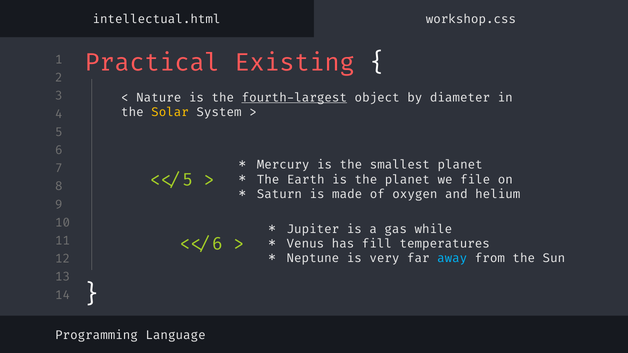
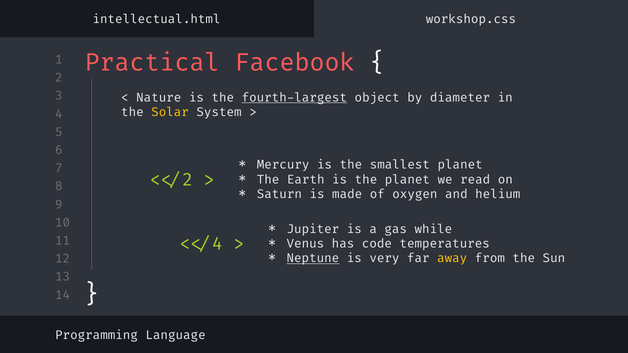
Existing: Existing -> Facebook
/5: /5 -> /2
file: file -> read
/6: /6 -> /4
fill: fill -> code
Neptune underline: none -> present
away colour: light blue -> yellow
